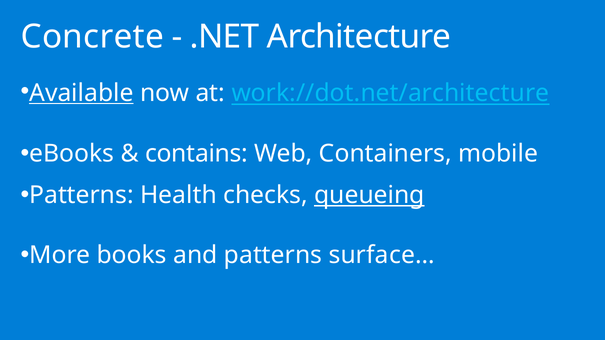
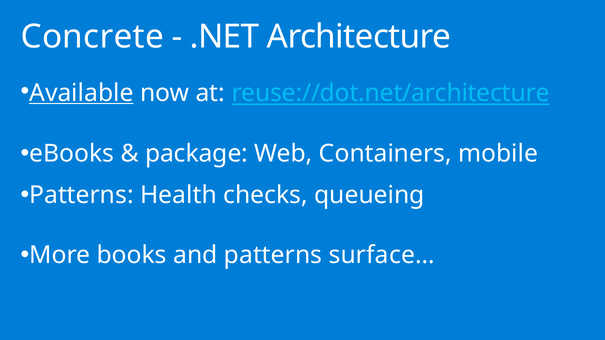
work://dot.net/architecture: work://dot.net/architecture -> reuse://dot.net/architecture
contains: contains -> package
queueing underline: present -> none
